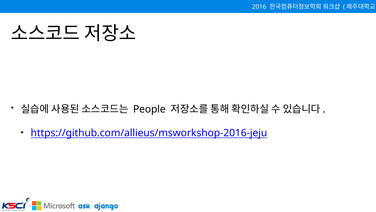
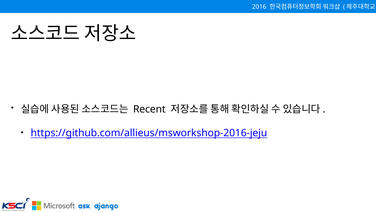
People: People -> Recent
